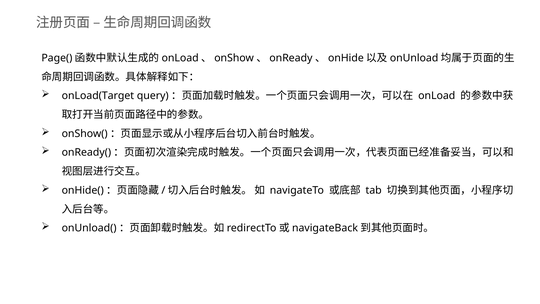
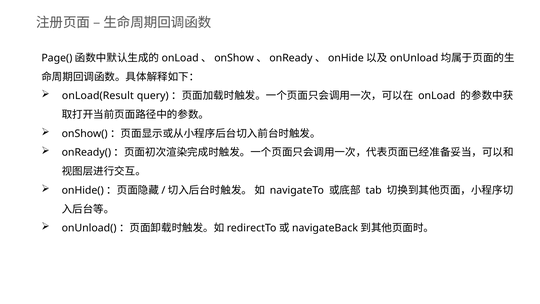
onLoad(Target: onLoad(Target -> onLoad(Result
